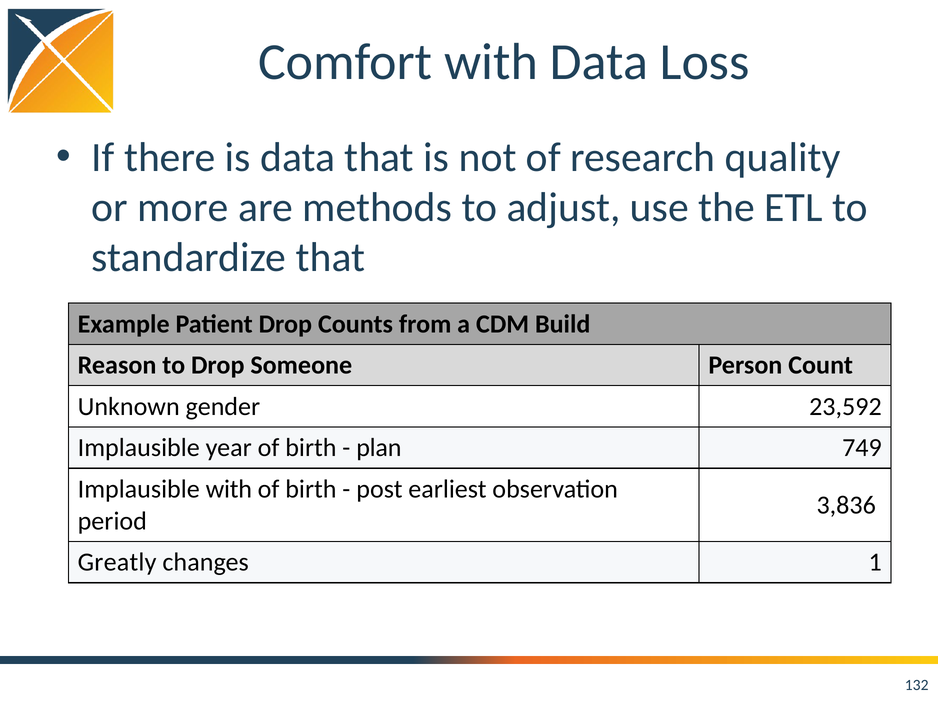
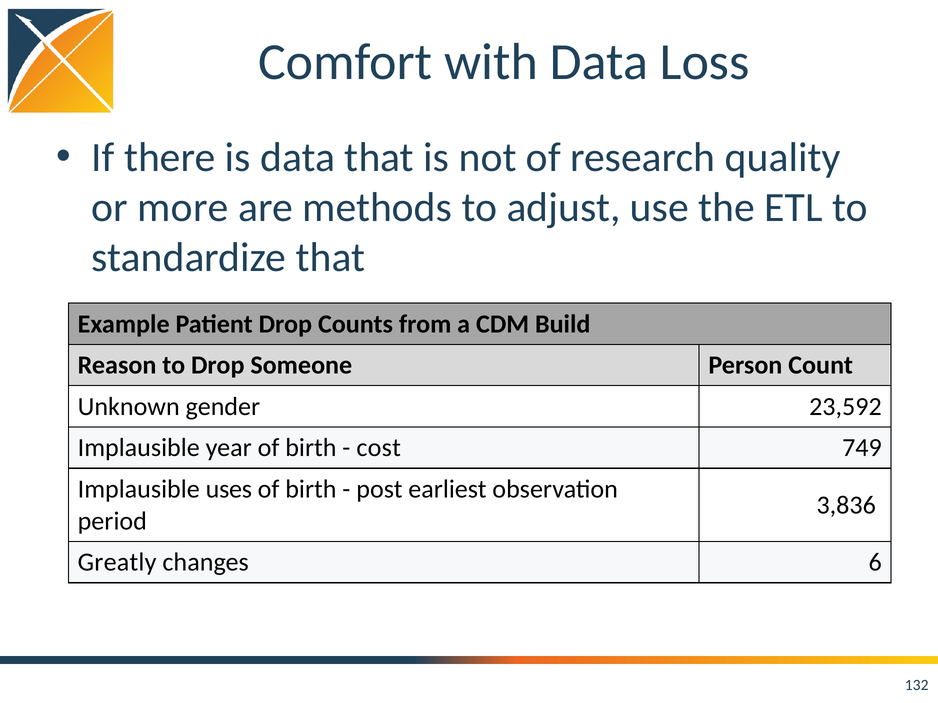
plan: plan -> cost
Implausible with: with -> uses
1: 1 -> 6
